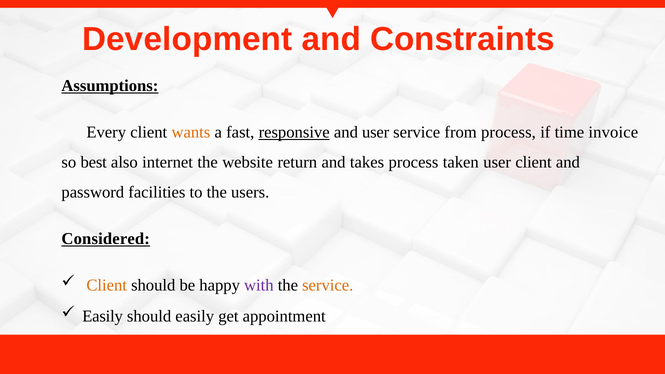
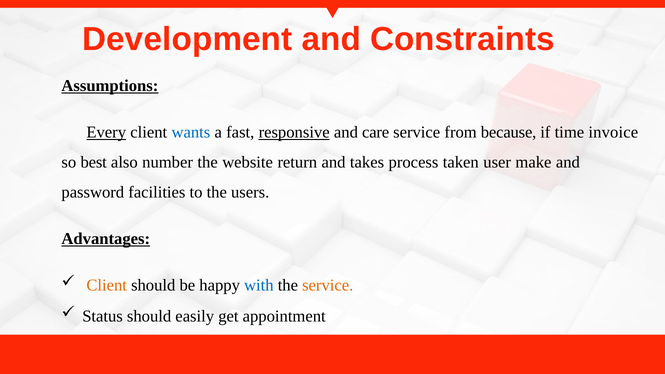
Every underline: none -> present
wants colour: orange -> blue
and user: user -> care
from process: process -> because
internet: internet -> number
user client: client -> make
Considered: Considered -> Advantages
with colour: purple -> blue
Easily at (103, 316): Easily -> Status
